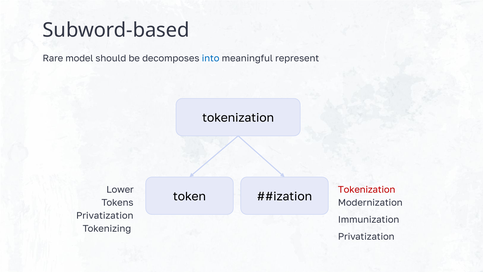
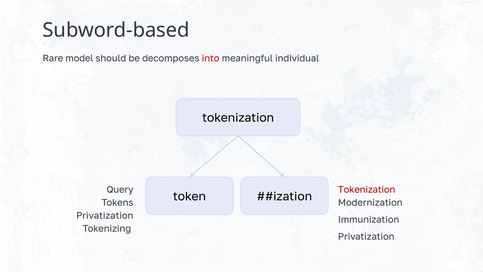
into colour: blue -> red
represent: represent -> individual
Lower: Lower -> Query
